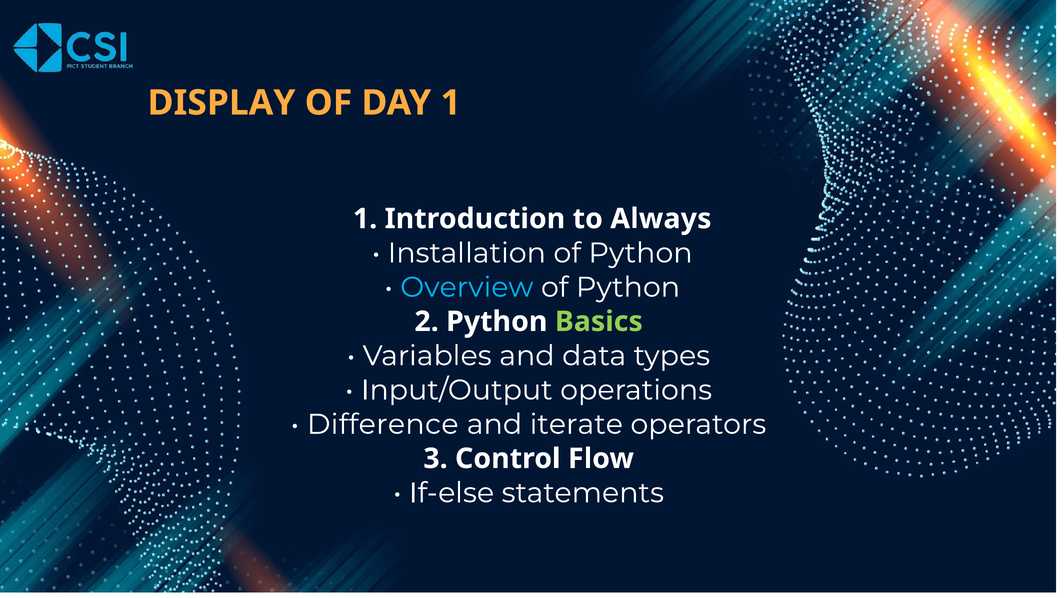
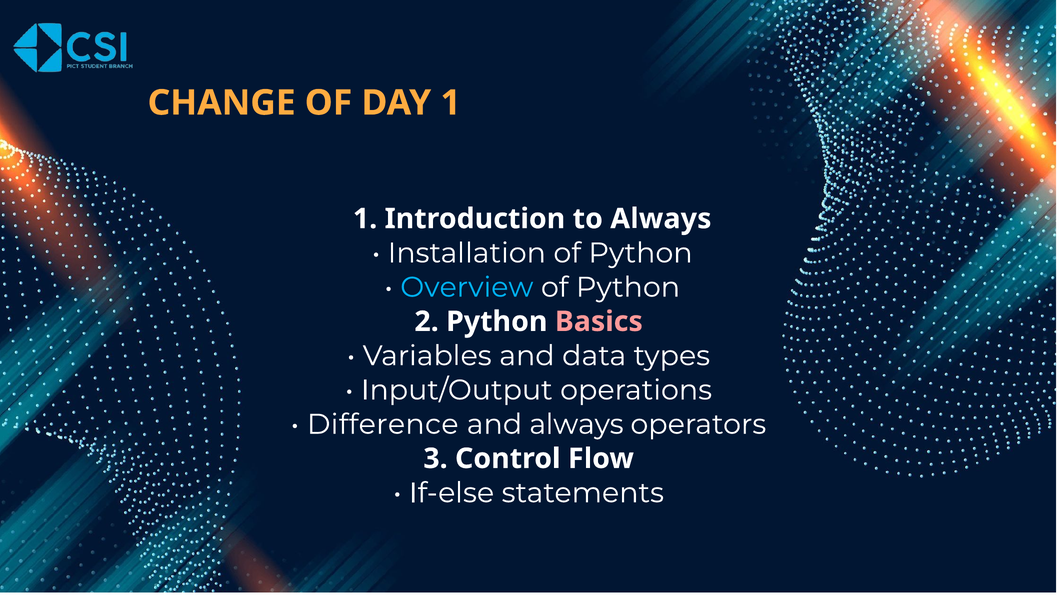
DISPLAY: DISPLAY -> CHANGE
Basics colour: light green -> pink
and iterate: iterate -> always
